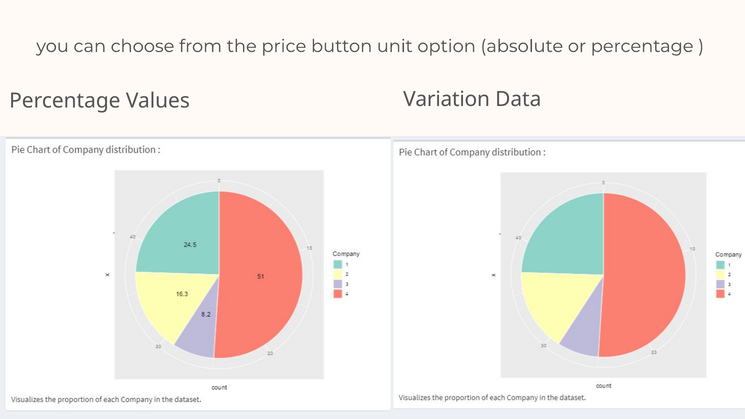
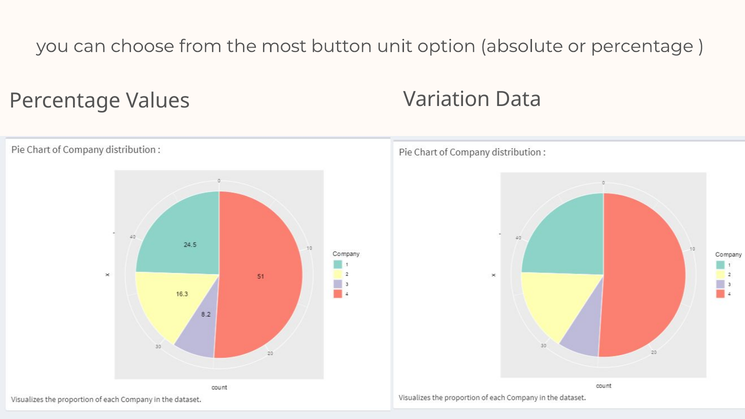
price: price -> most
